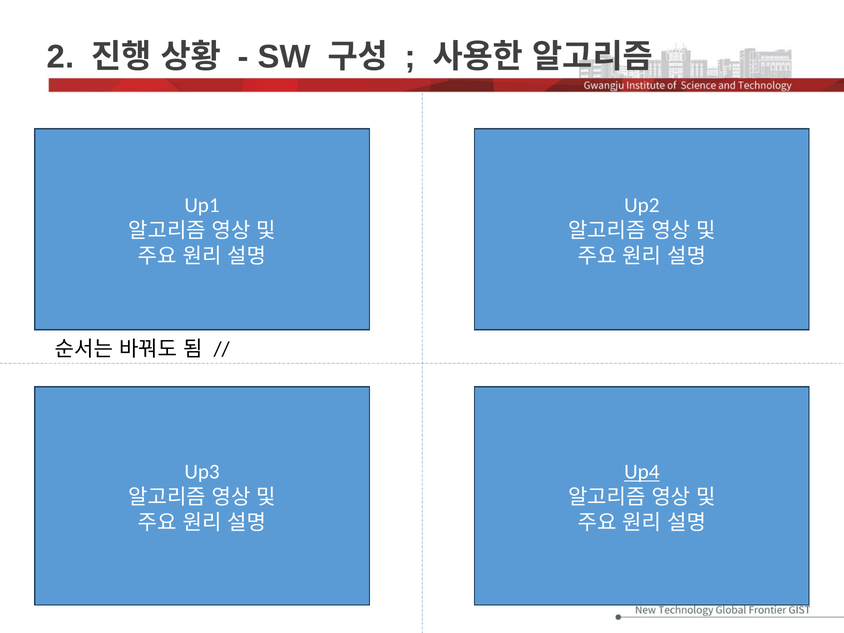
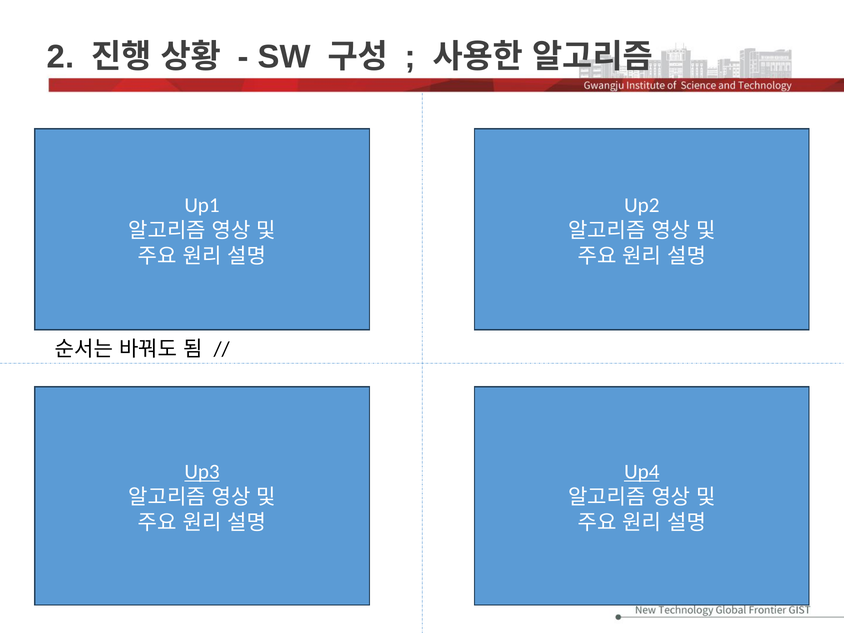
Up3 underline: none -> present
